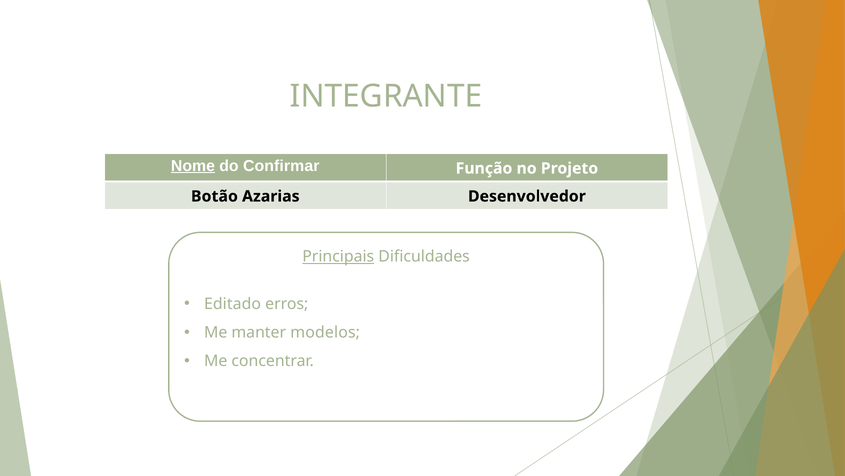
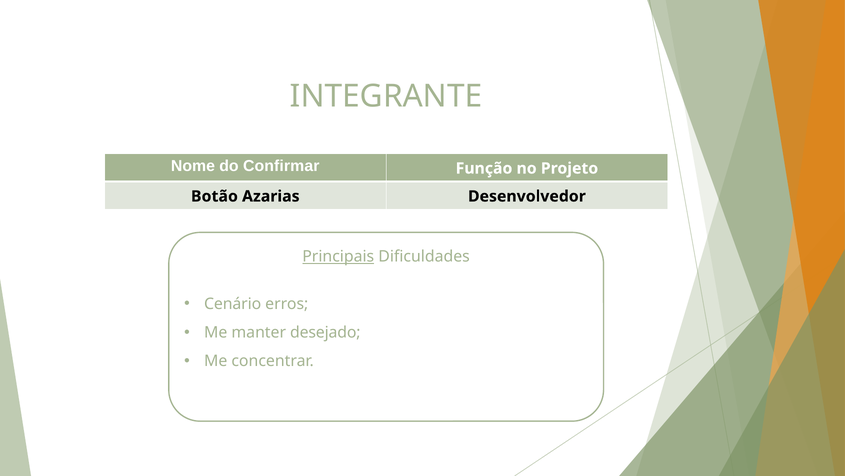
Nome underline: present -> none
Editado: Editado -> Cenário
modelos: modelos -> desejado
